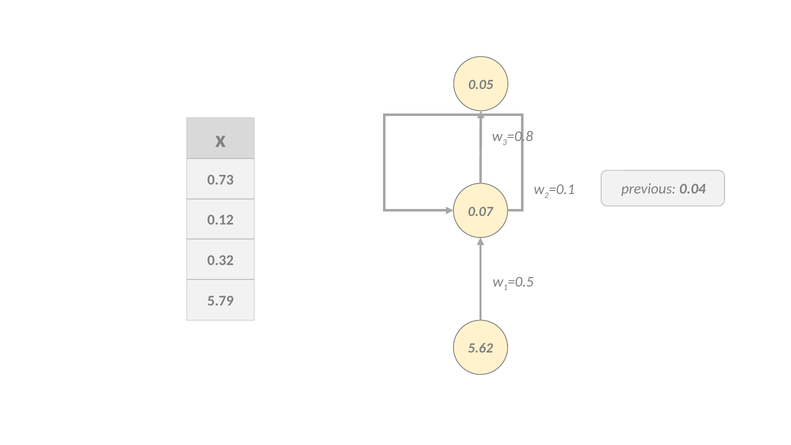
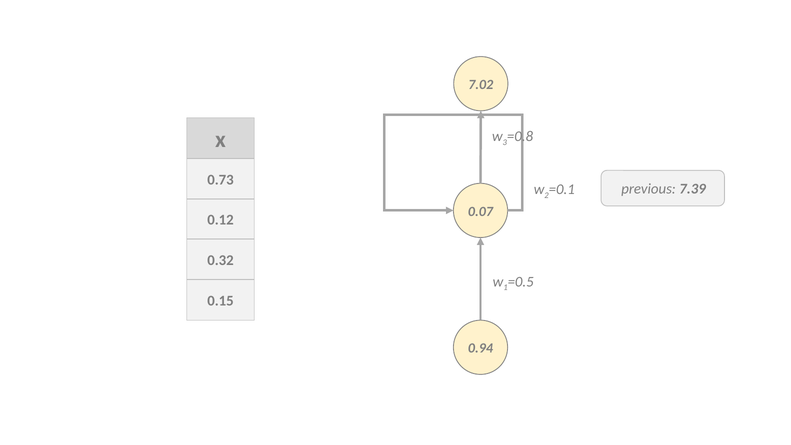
0.05: 0.05 -> 7.02
0.04: 0.04 -> 7.39
5.79: 5.79 -> 0.15
5.62: 5.62 -> 0.94
